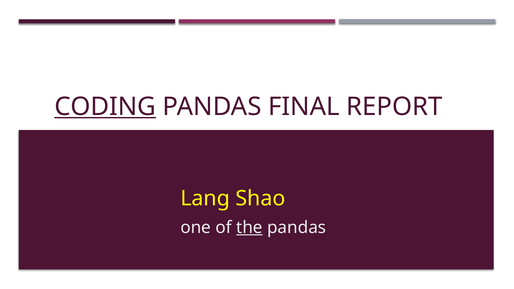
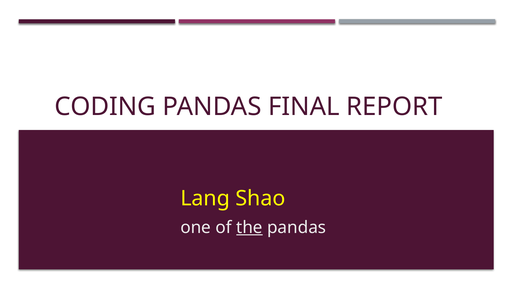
CODING underline: present -> none
